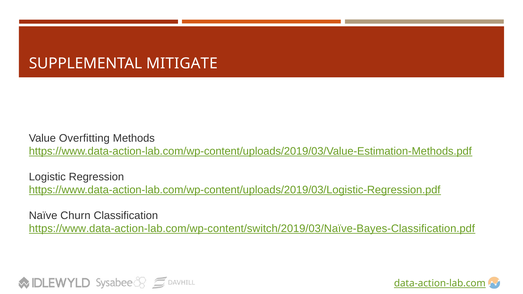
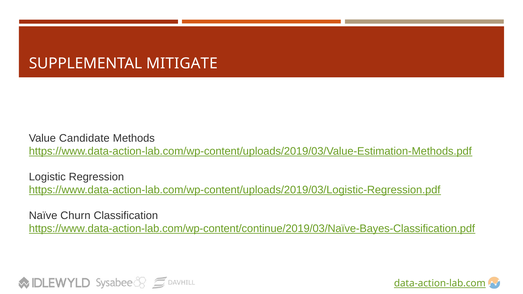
Overfitting: Overfitting -> Candidate
https://www.data-action-lab.com/wp-content/switch/2019/03/Naïve-Bayes-Classification.pdf: https://www.data-action-lab.com/wp-content/switch/2019/03/Naïve-Bayes-Classification.pdf -> https://www.data-action-lab.com/wp-content/continue/2019/03/Naïve-Bayes-Classification.pdf
